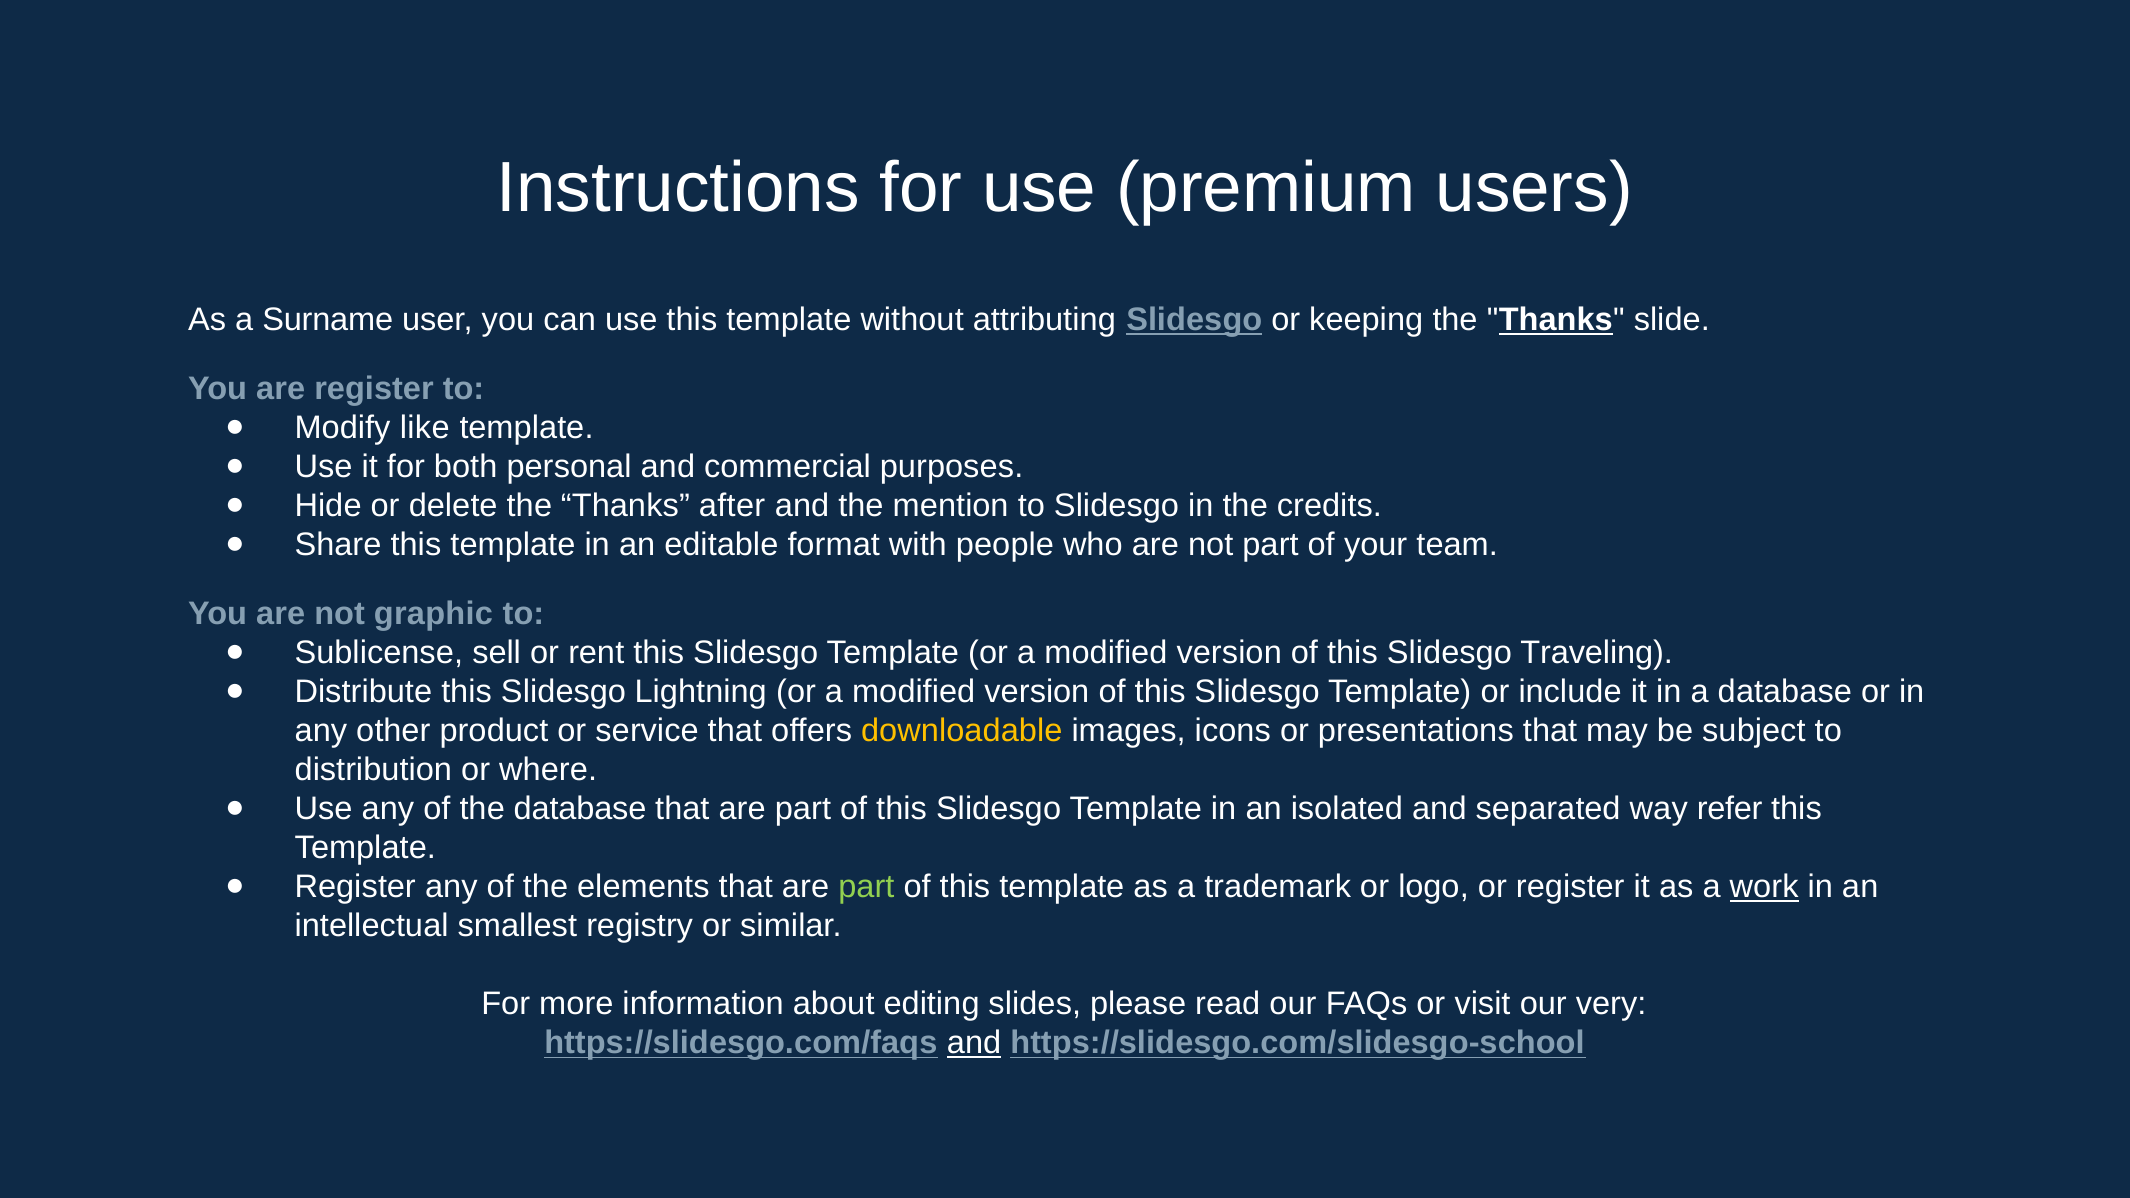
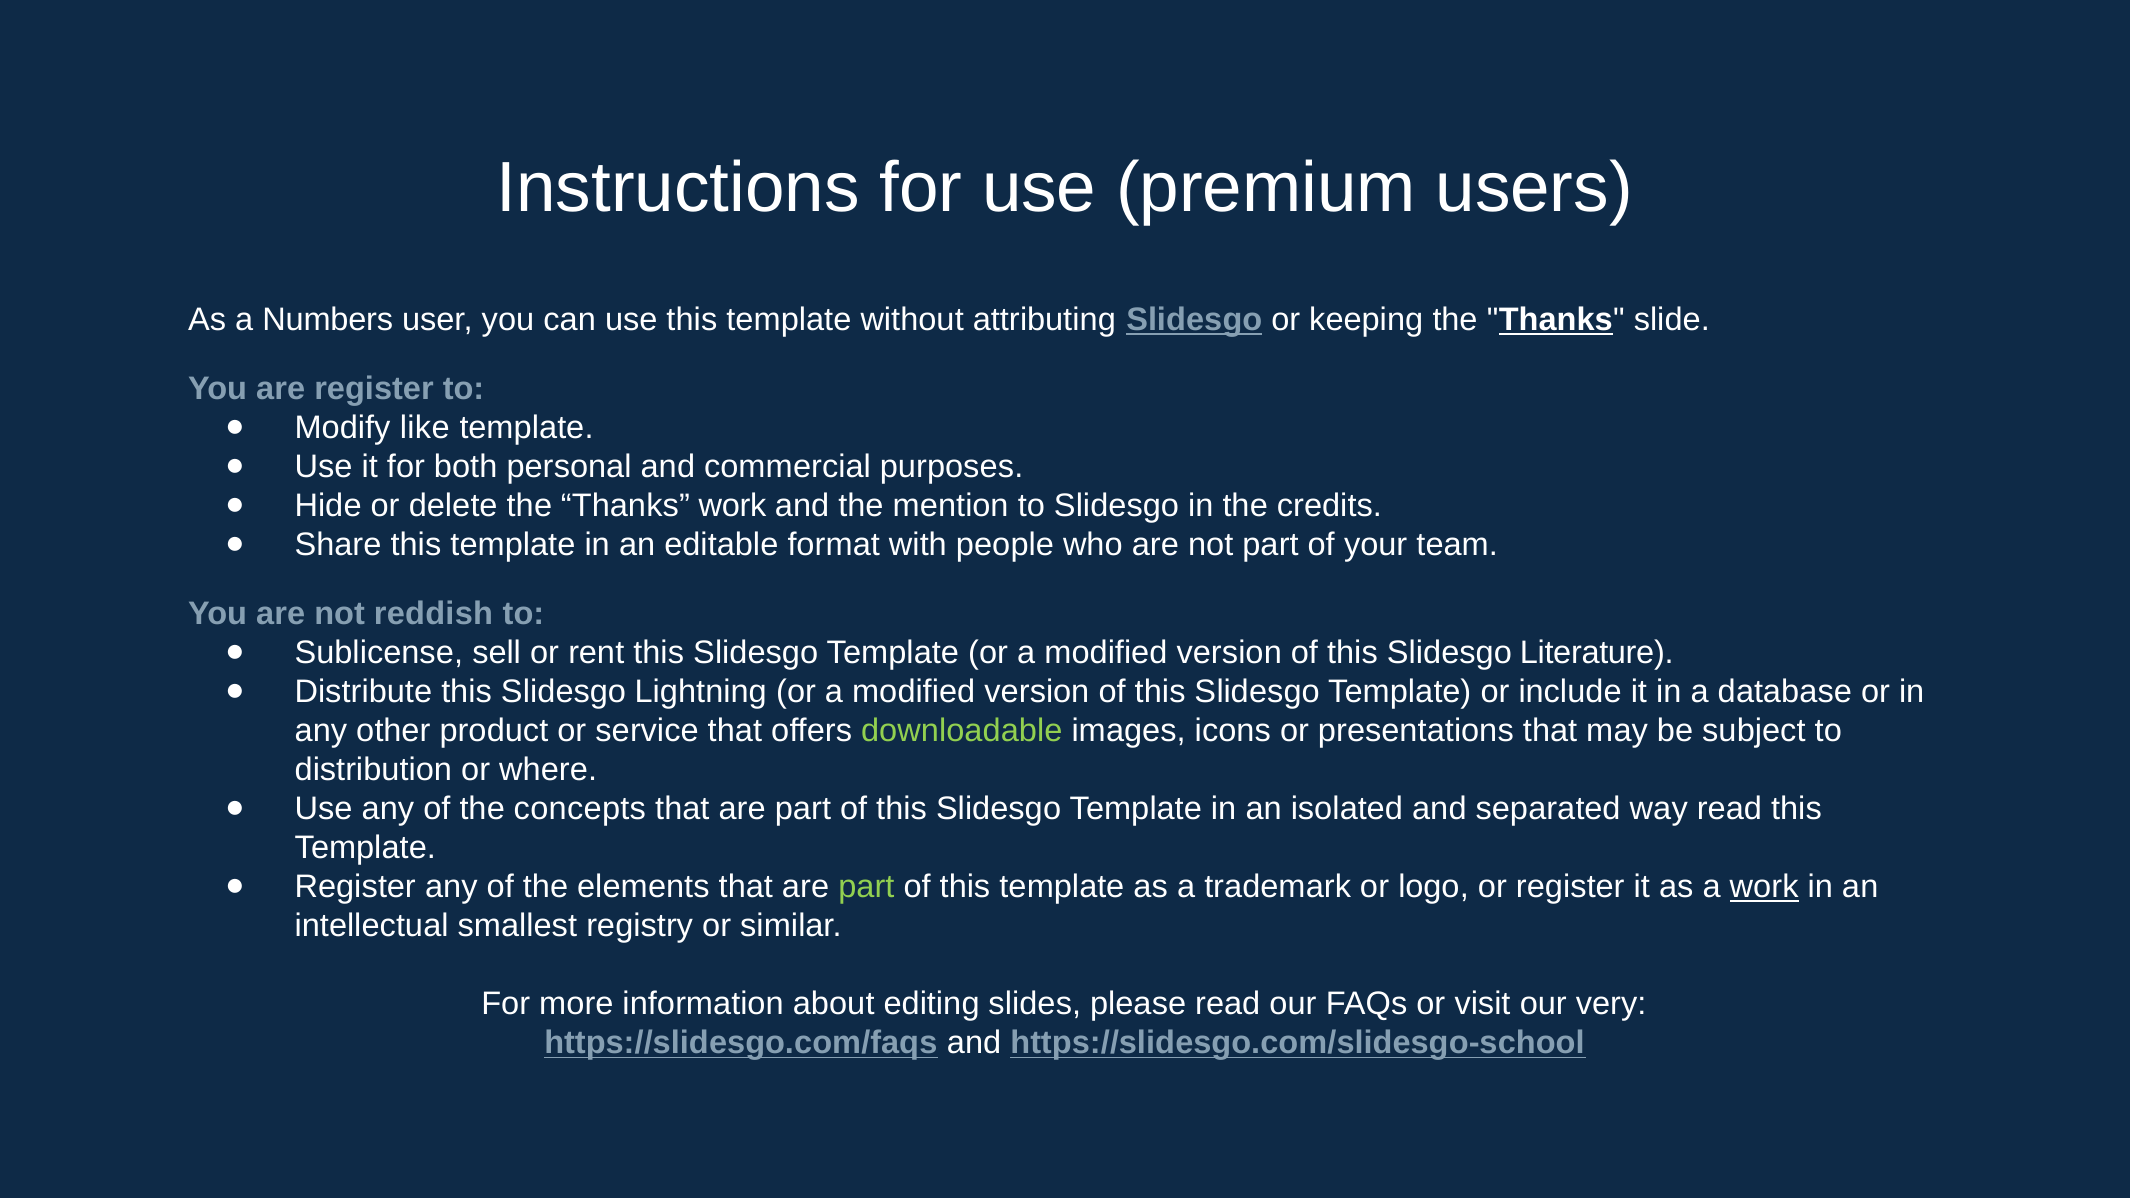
Surname: Surname -> Numbers
Thanks after: after -> work
graphic: graphic -> reddish
Traveling: Traveling -> Literature
downloadable colour: yellow -> light green
the database: database -> concepts
way refer: refer -> read
and at (974, 1043) underline: present -> none
